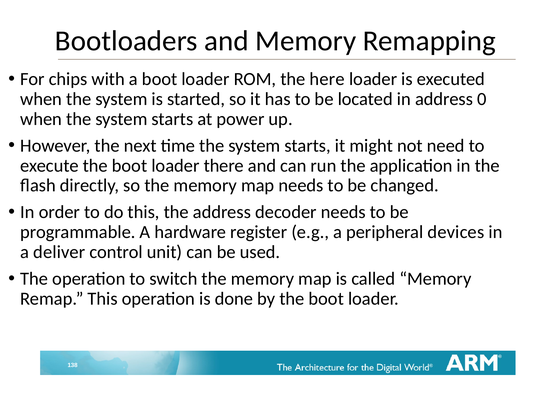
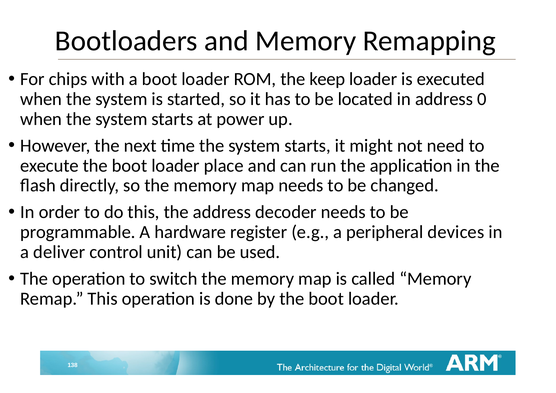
here: here -> keep
there: there -> place
